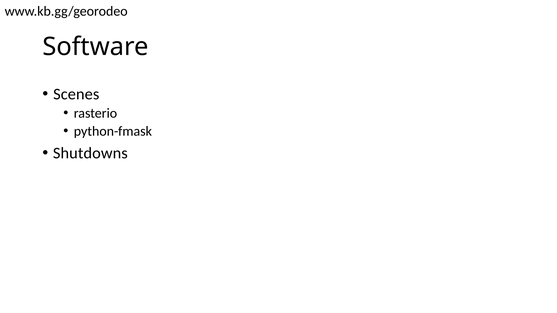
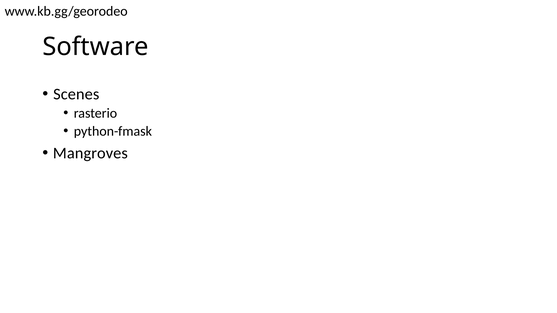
Shutdowns: Shutdowns -> Mangroves
